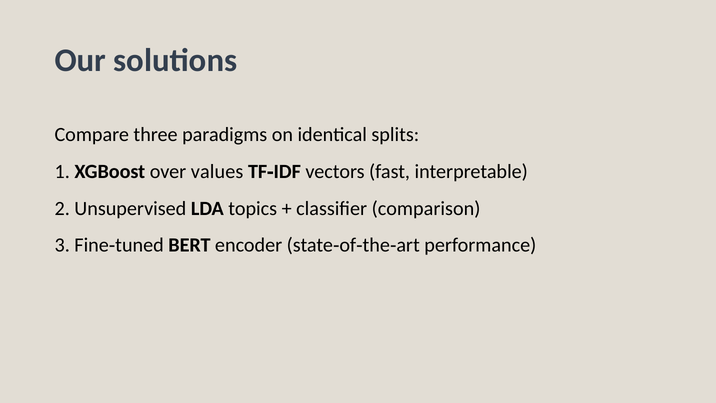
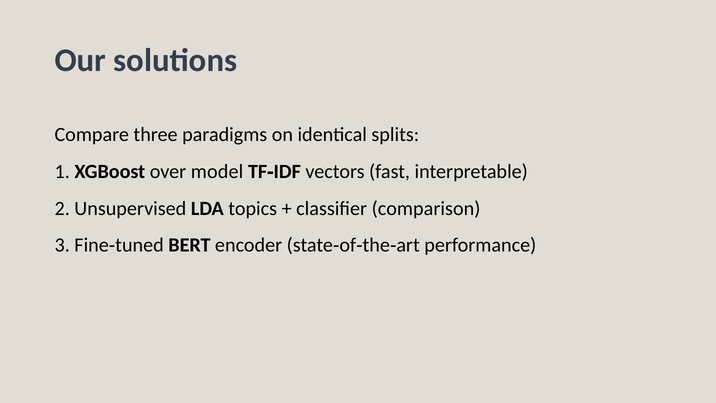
values: values -> model
